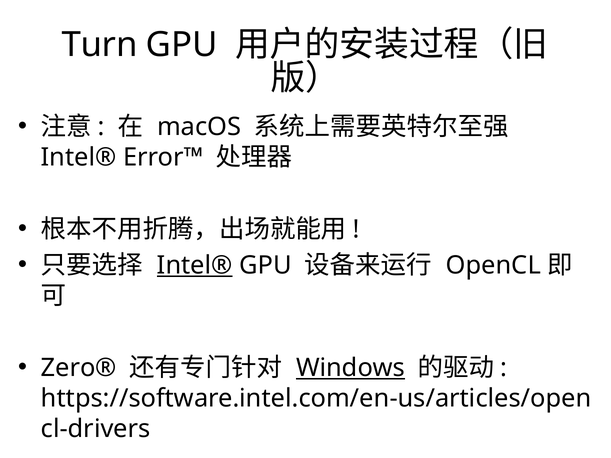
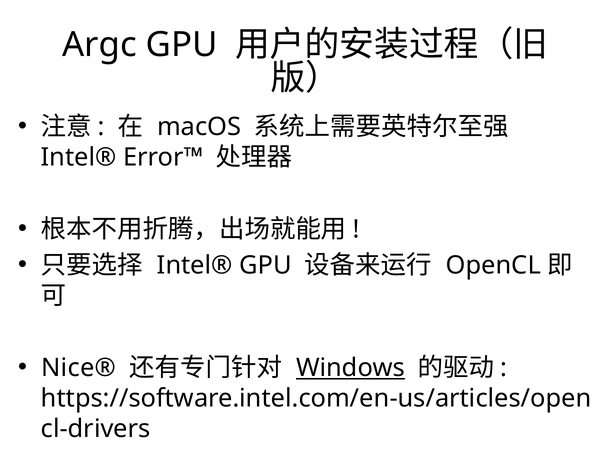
Turn: Turn -> Argc
Intel® at (195, 265) underline: present -> none
Zero®: Zero® -> Nice®
